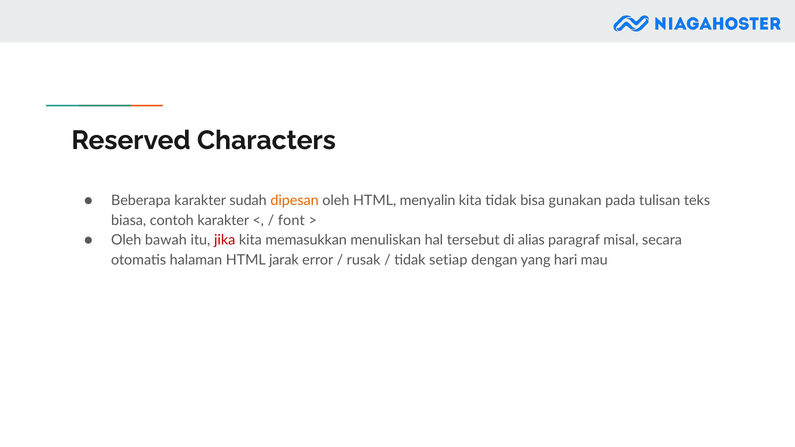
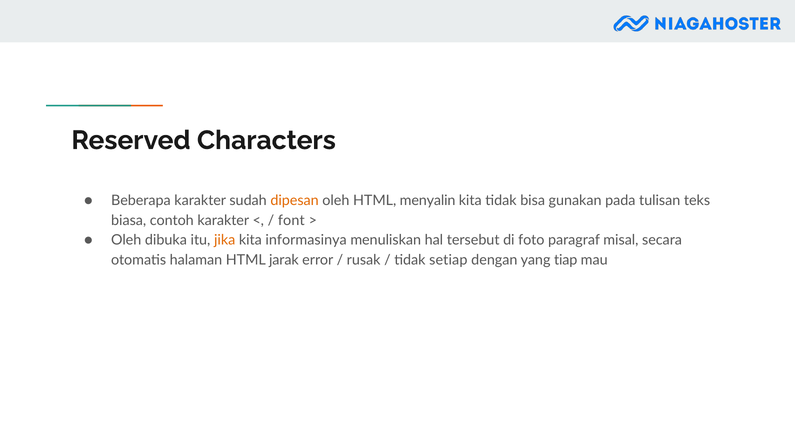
bawah: bawah -> dibuka
jika colour: red -> orange
memasukkan: memasukkan -> informasinya
alias: alias -> foto
hari: hari -> tiap
